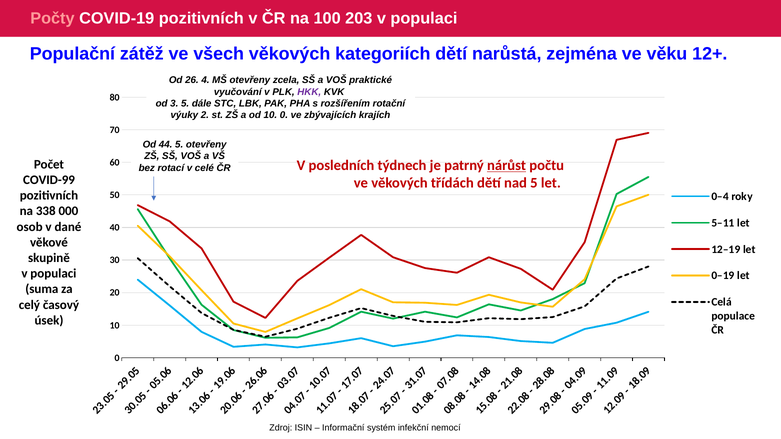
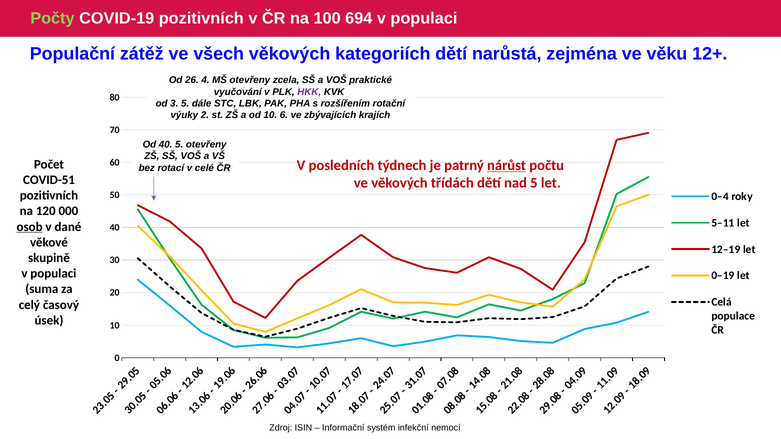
Počty colour: pink -> light green
203: 203 -> 694
10 0: 0 -> 6
Od 44: 44 -> 40
COVID-99: COVID-99 -> COVID-51
338: 338 -> 120
osob underline: none -> present
